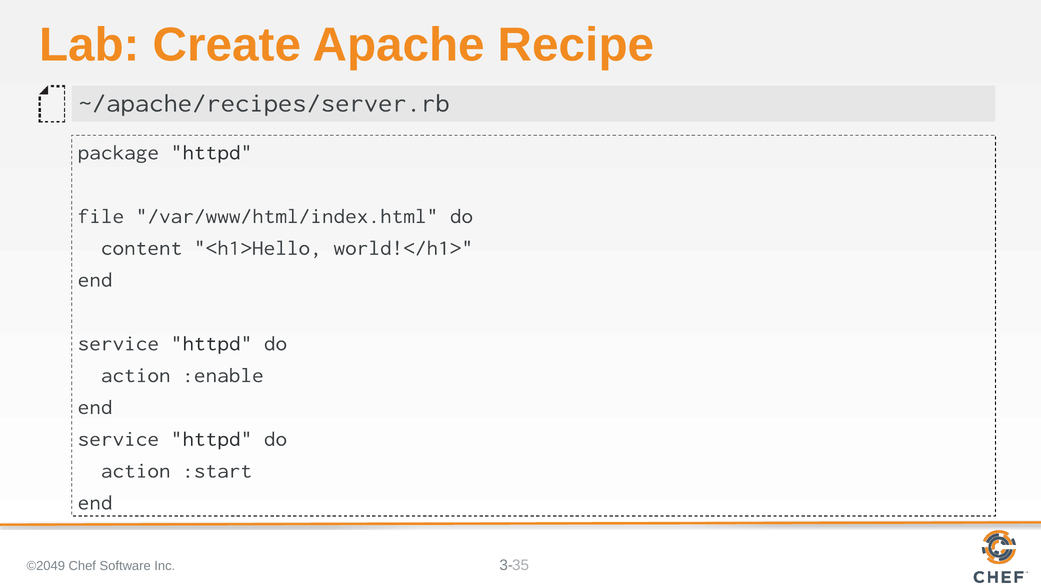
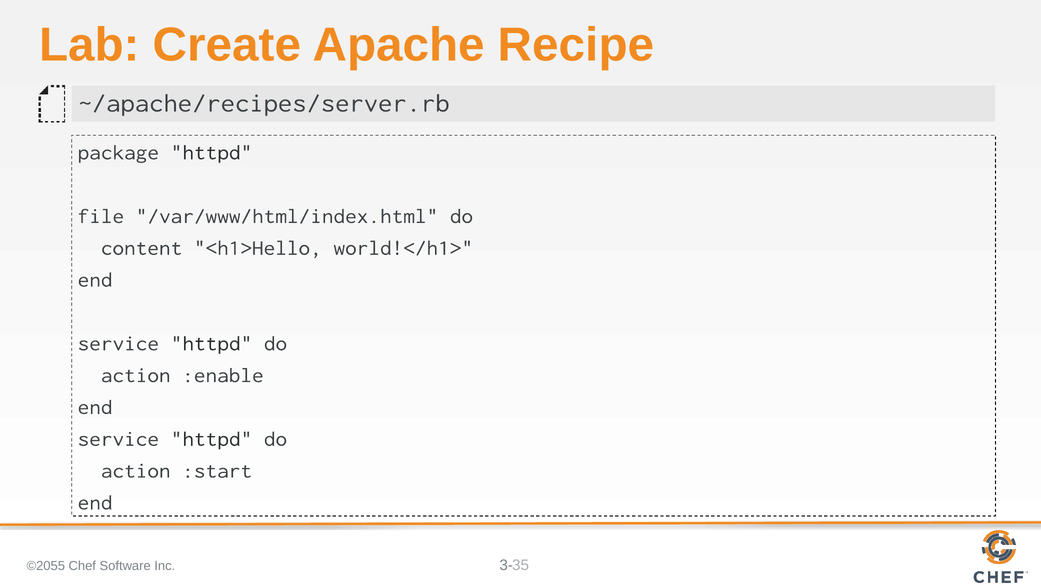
©2049: ©2049 -> ©2055
